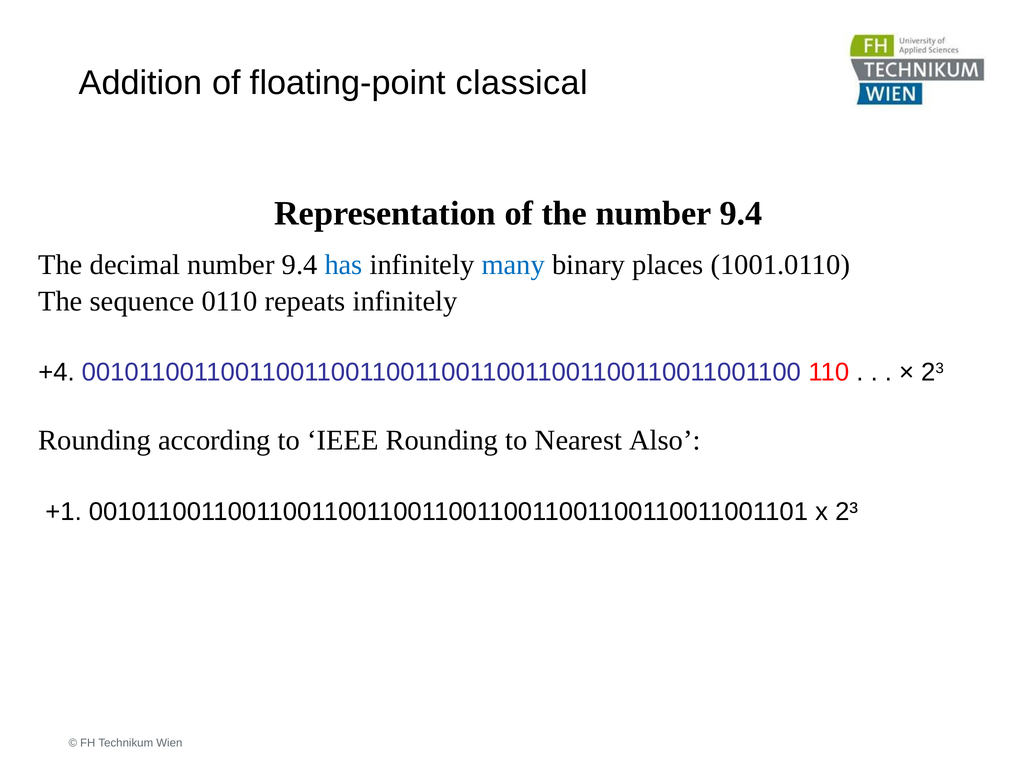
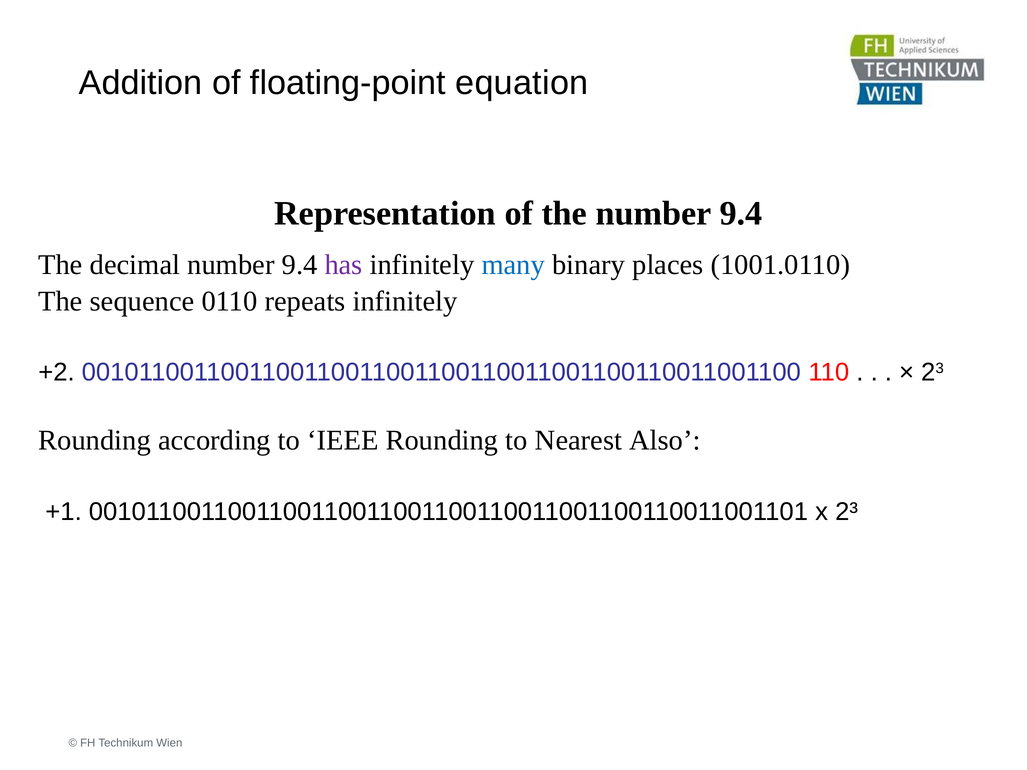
classical: classical -> equation
has colour: blue -> purple
+4: +4 -> +2
